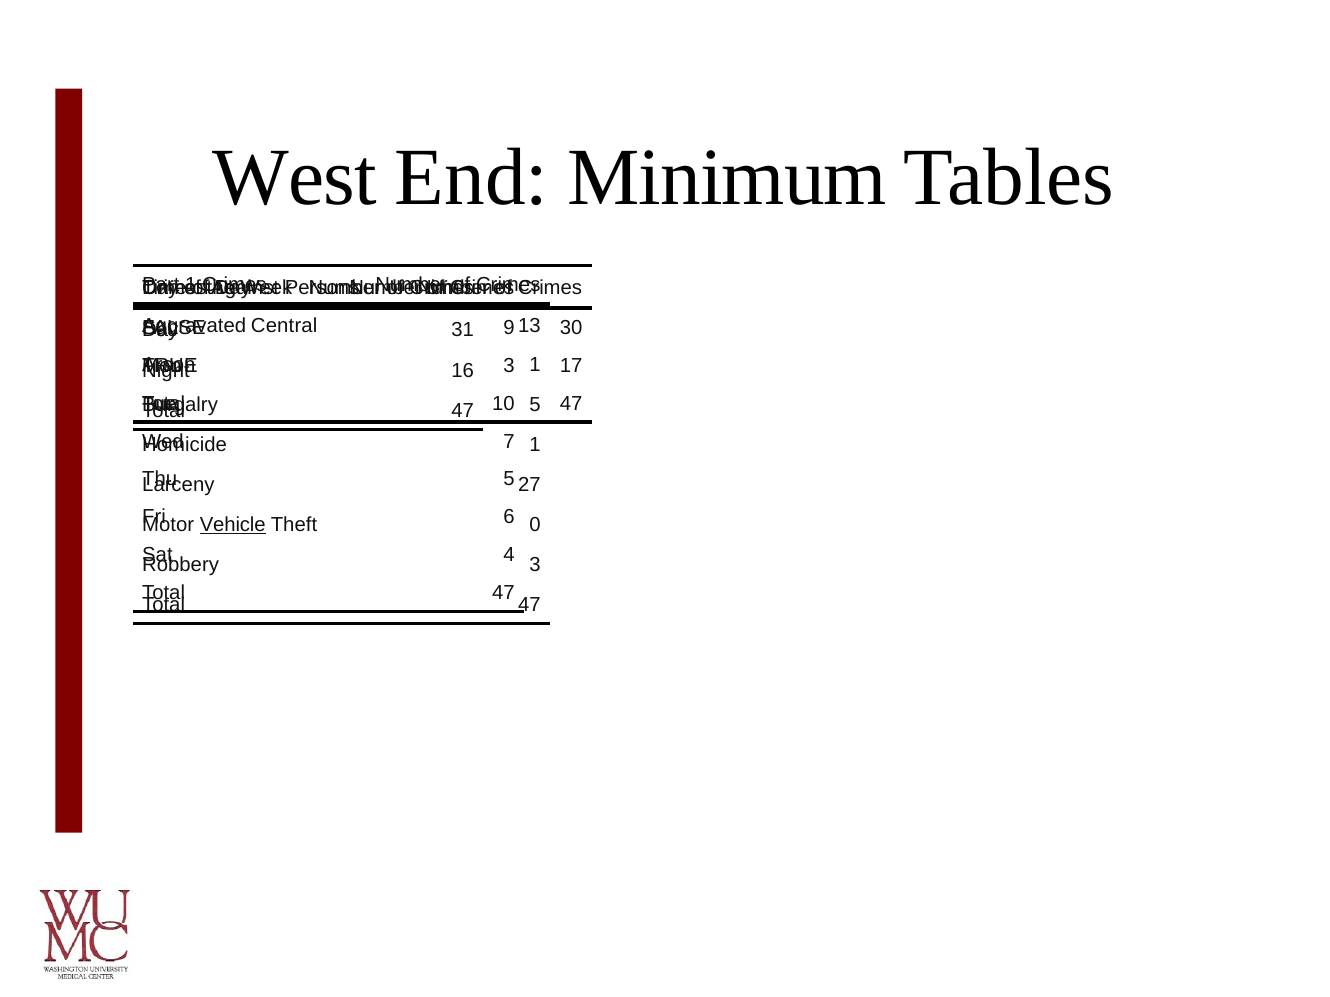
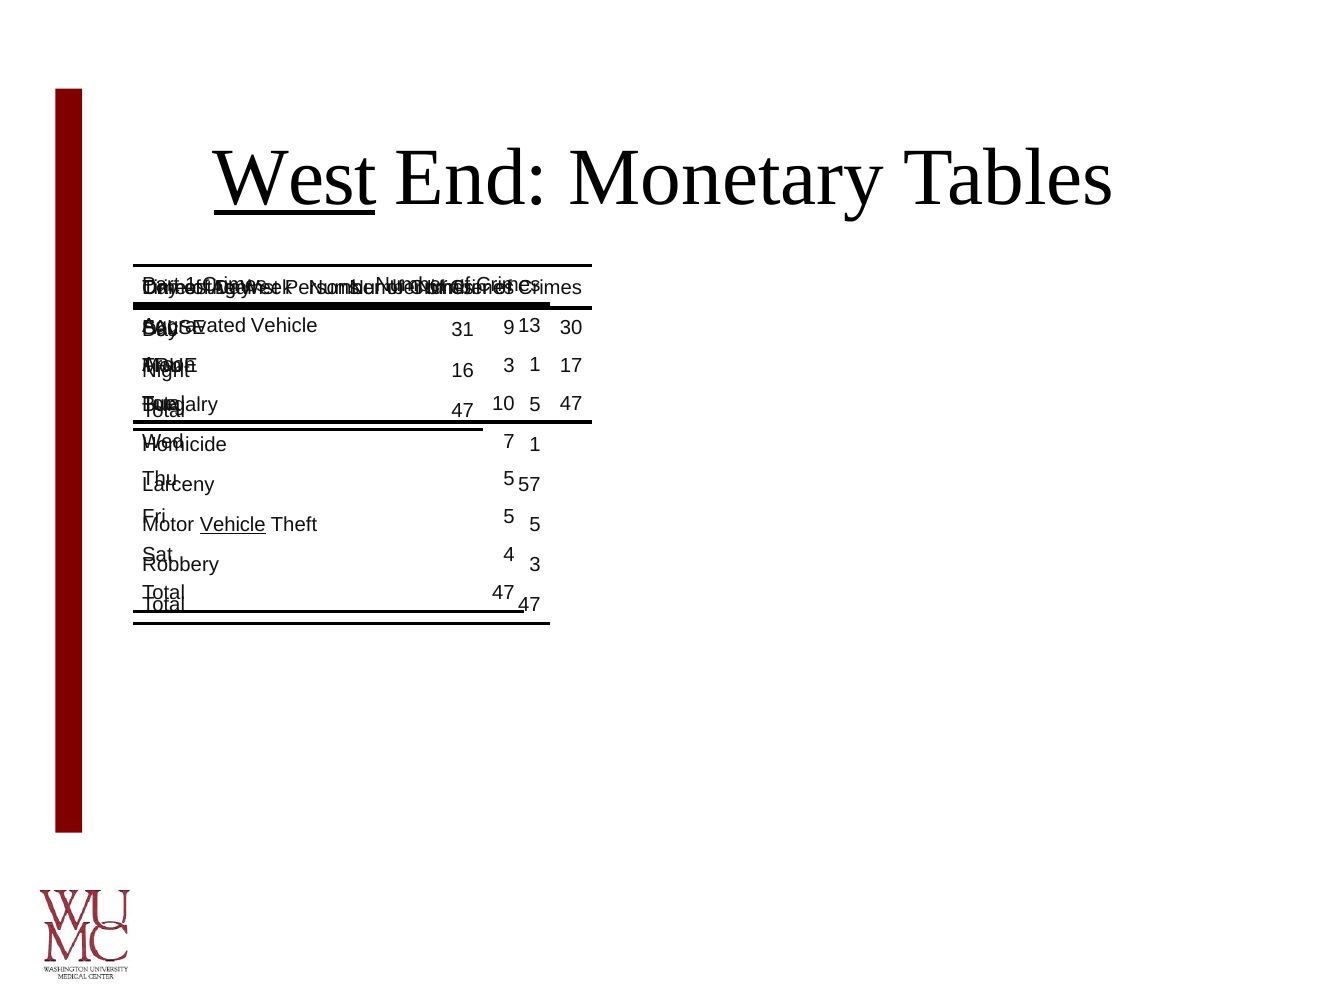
West underline: none -> present
Minimum: Minimum -> Monetary
Central at (284, 325): Central -> Vehicle
27: 27 -> 57
6 at (509, 517): 6 -> 5
Theft 0: 0 -> 5
